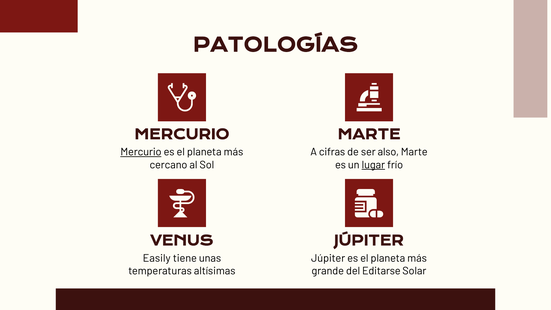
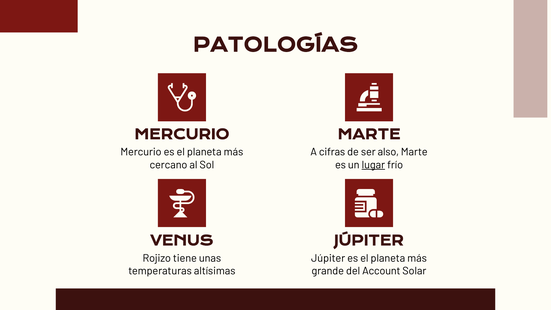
Mercurio at (141, 152) underline: present -> none
Easily: Easily -> Rojizo
Editarse: Editarse -> Account
